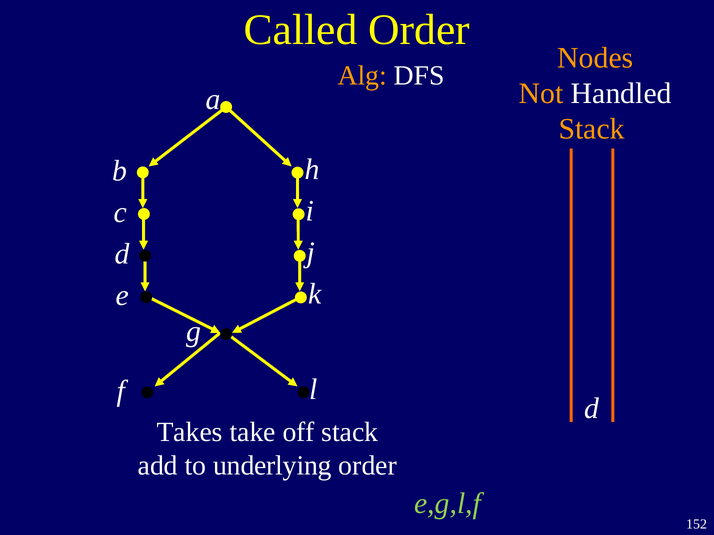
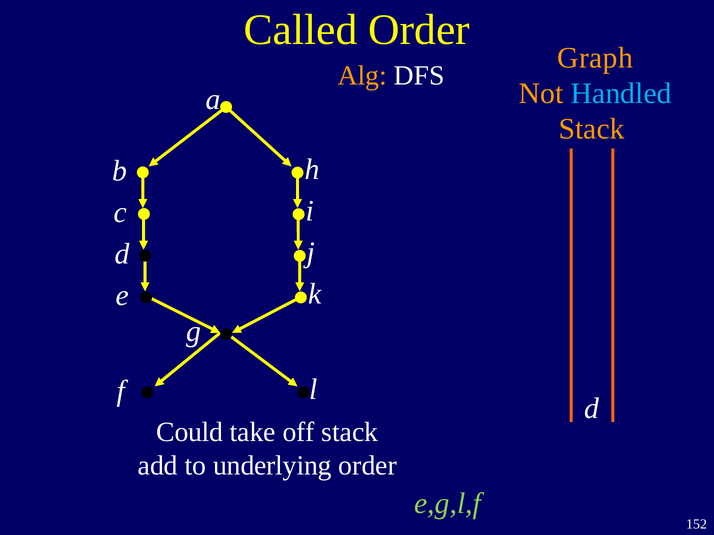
Nodes: Nodes -> Graph
Handled colour: white -> light blue
Takes: Takes -> Could
